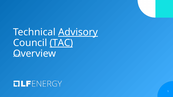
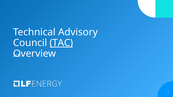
Advisory underline: present -> none
